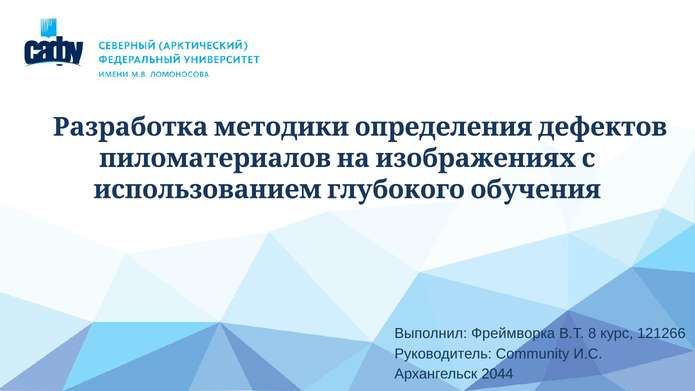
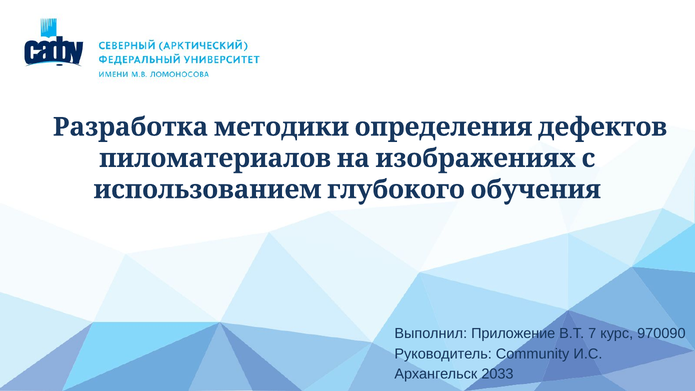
Фреймворка: Фреймворка -> Приложение
8: 8 -> 7
121266: 121266 -> 970090
2044: 2044 -> 2033
